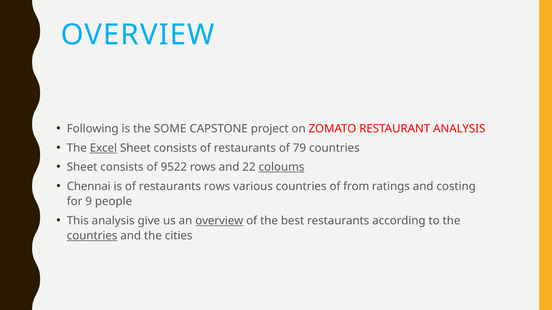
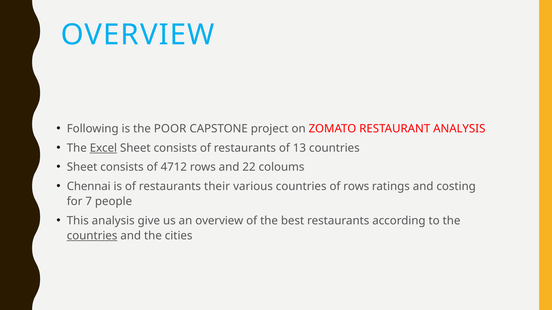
SOME: SOME -> POOR
79: 79 -> 13
9522: 9522 -> 4712
coloums underline: present -> none
restaurants rows: rows -> their
of from: from -> rows
9: 9 -> 7
overview at (219, 221) underline: present -> none
